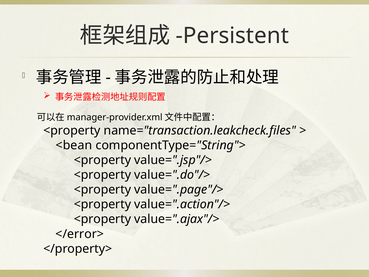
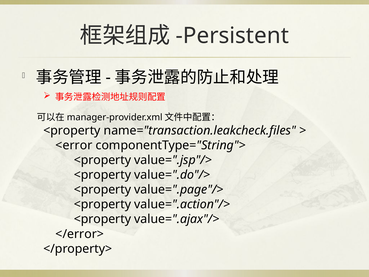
<bean: <bean -> <error
